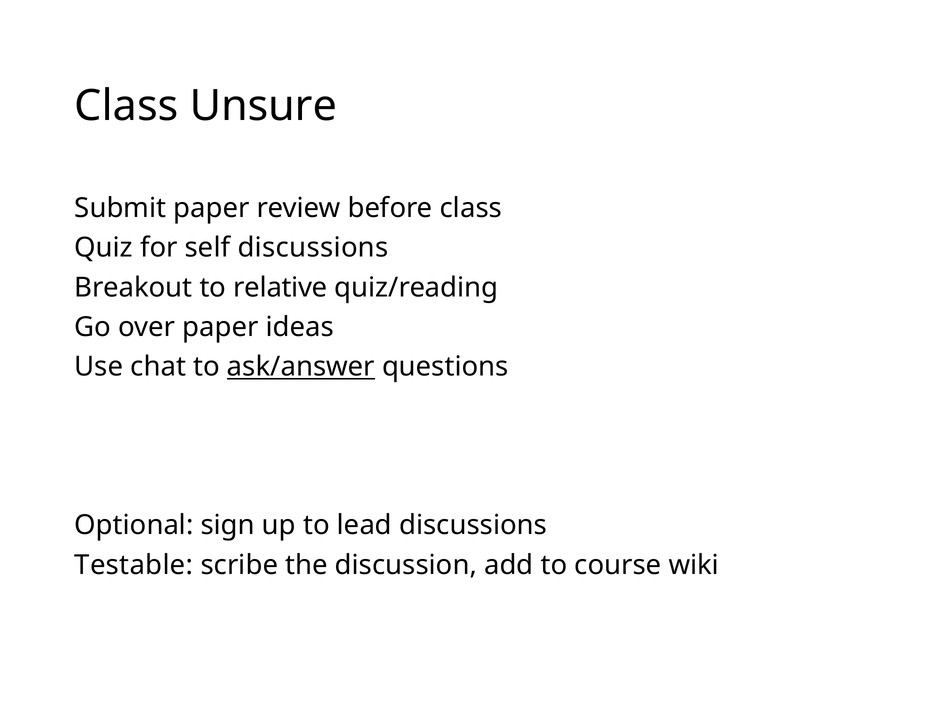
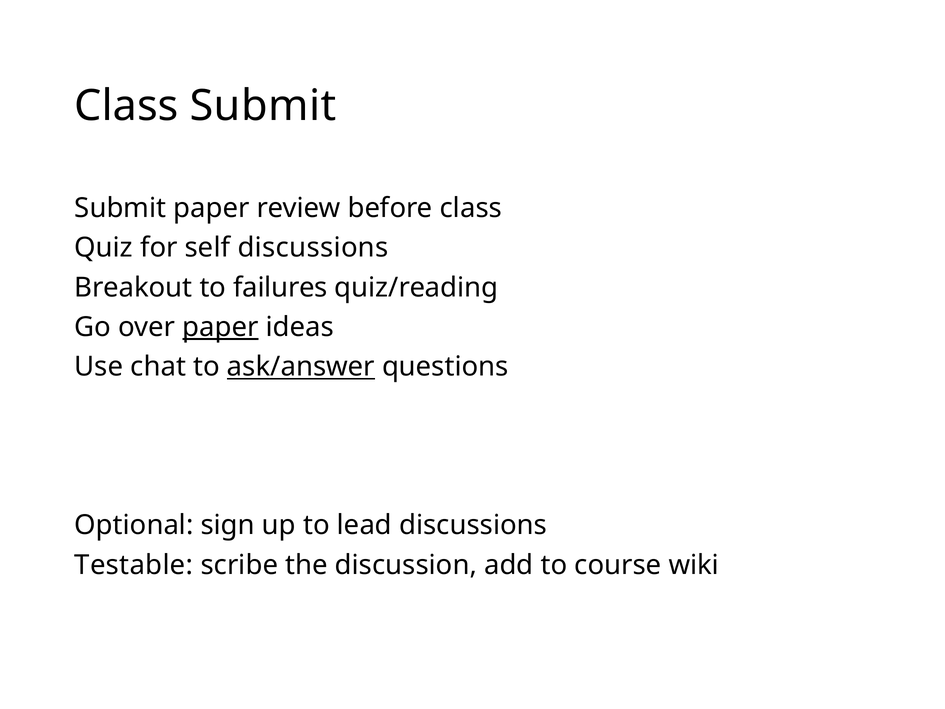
Class Unsure: Unsure -> Submit
relative: relative -> failures
paper at (221, 327) underline: none -> present
